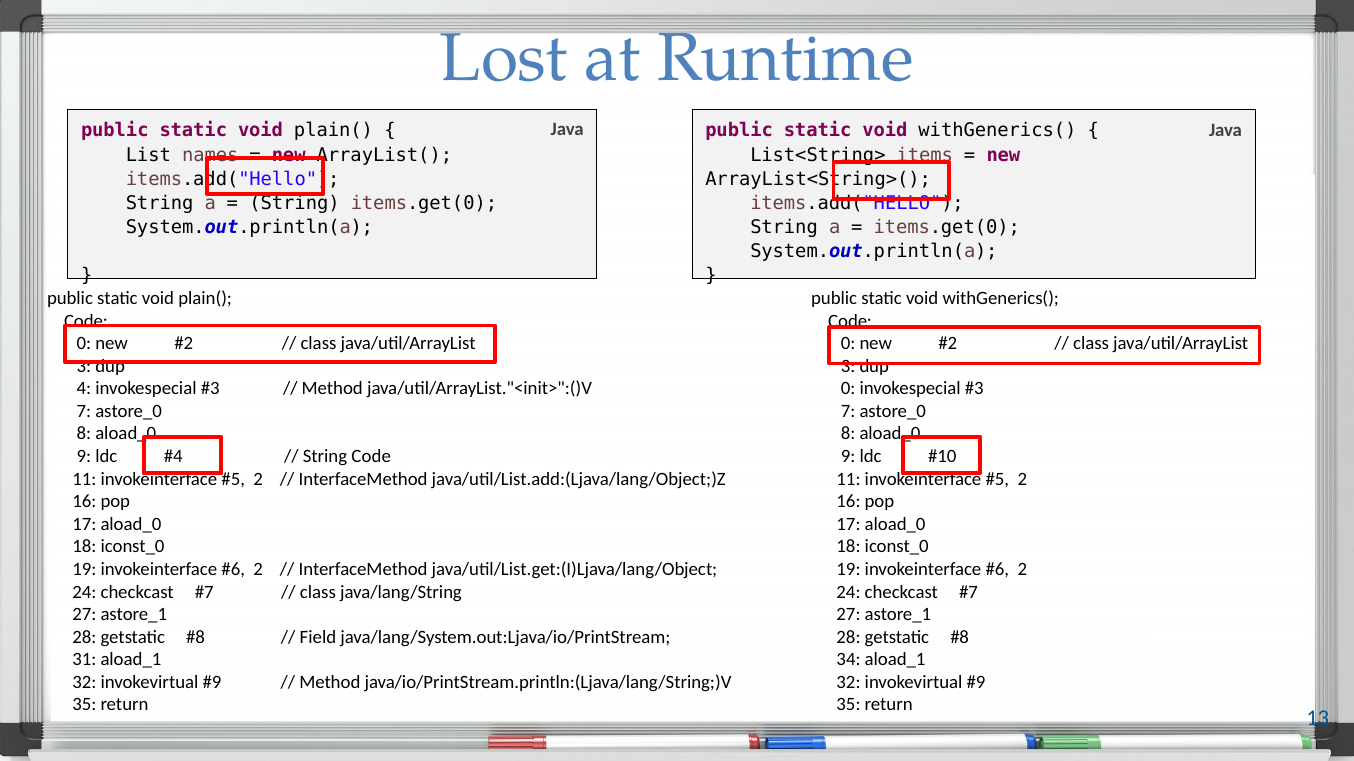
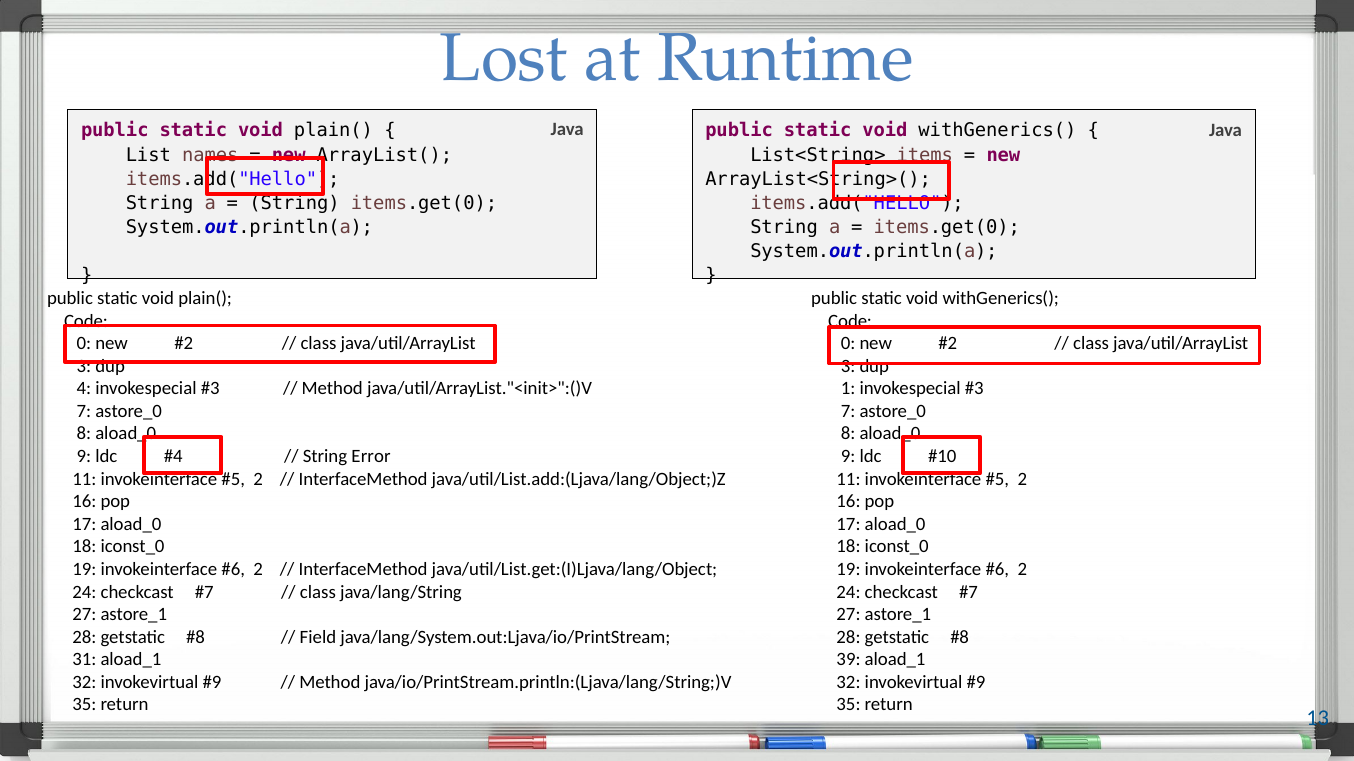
0 at (848, 389): 0 -> 1
String Code: Code -> Error
34: 34 -> 39
